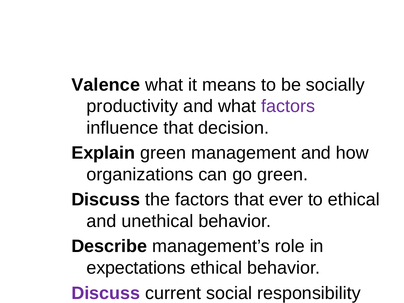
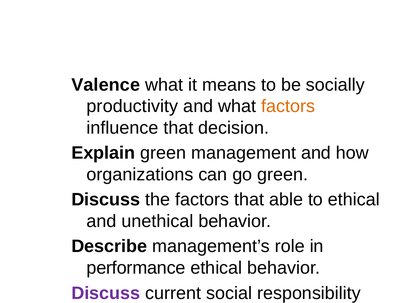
factors at (288, 106) colour: purple -> orange
ever: ever -> able
expectations: expectations -> performance
